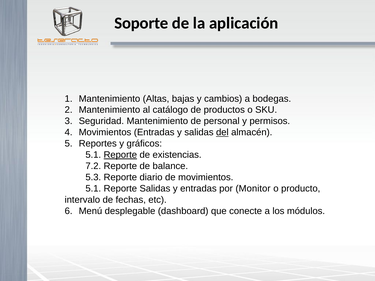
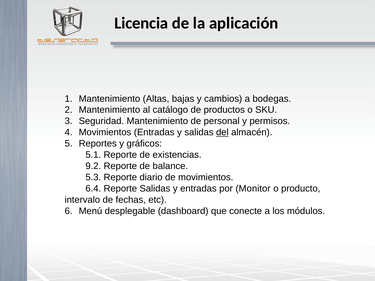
Soporte: Soporte -> Licencia
Reporte at (120, 155) underline: present -> none
7.2: 7.2 -> 9.2
5.1 at (93, 189): 5.1 -> 6.4
